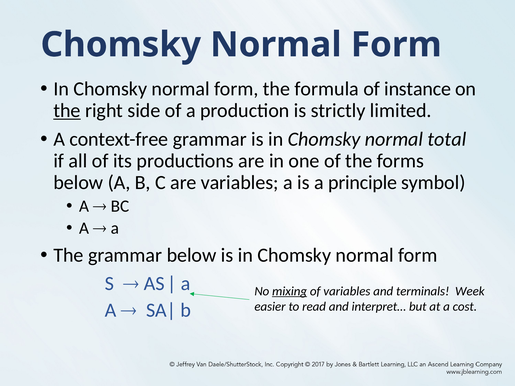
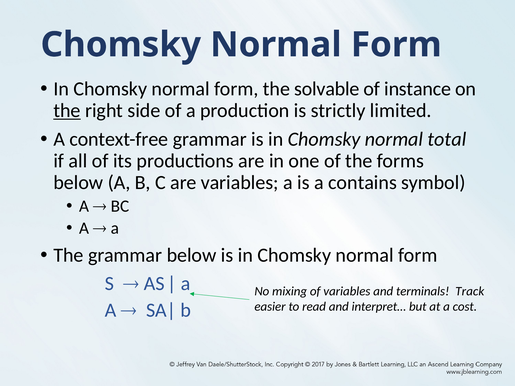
formula: formula -> solvable
principle: principle -> contains
mixing underline: present -> none
Week: Week -> Track
